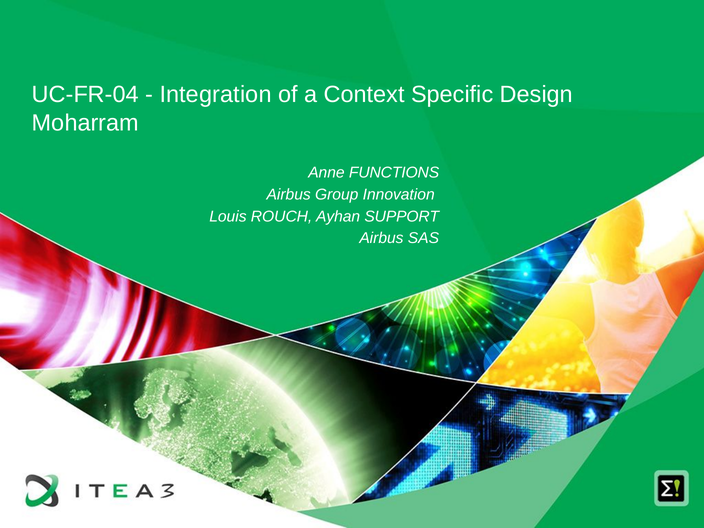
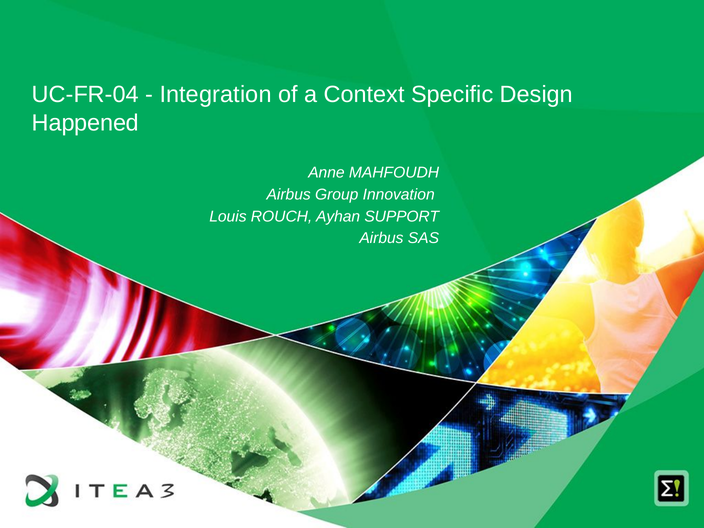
Moharram: Moharram -> Happened
FUNCTIONS: FUNCTIONS -> MAHFOUDH
